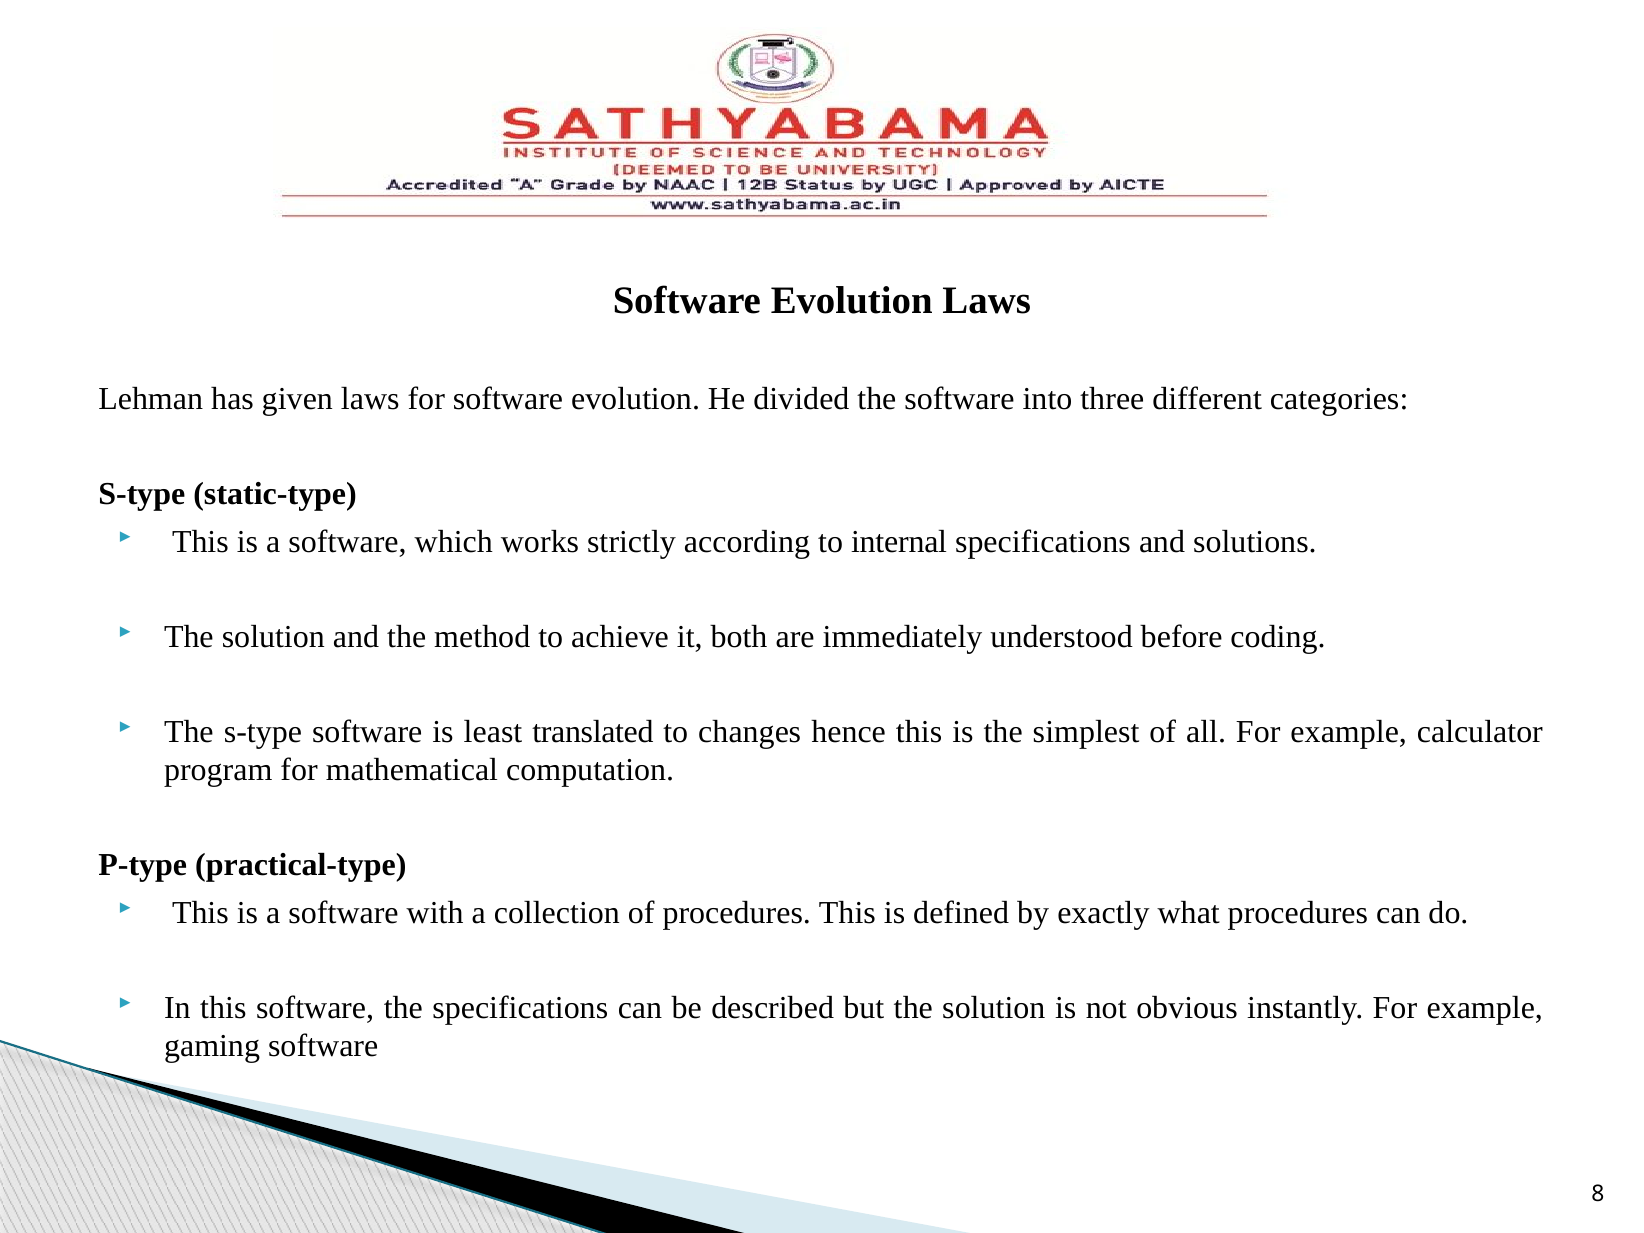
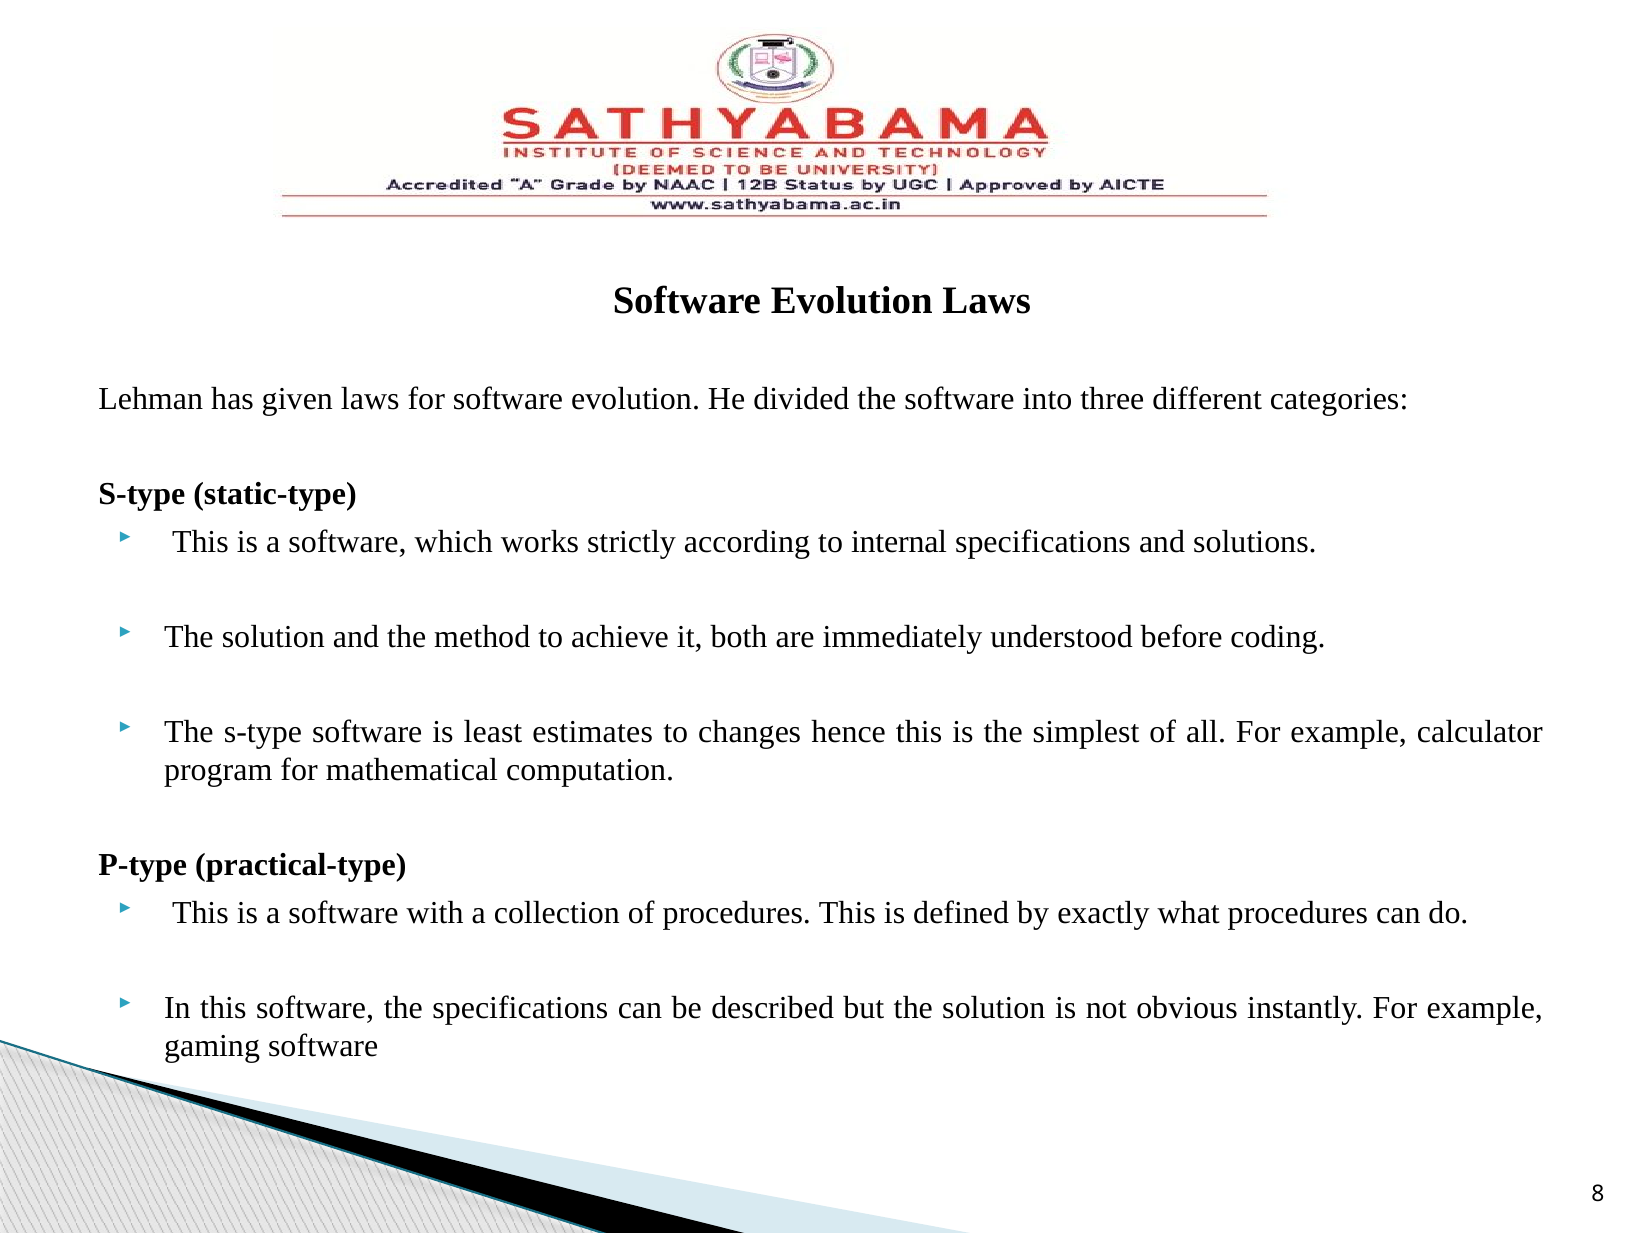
translated: translated -> estimates
